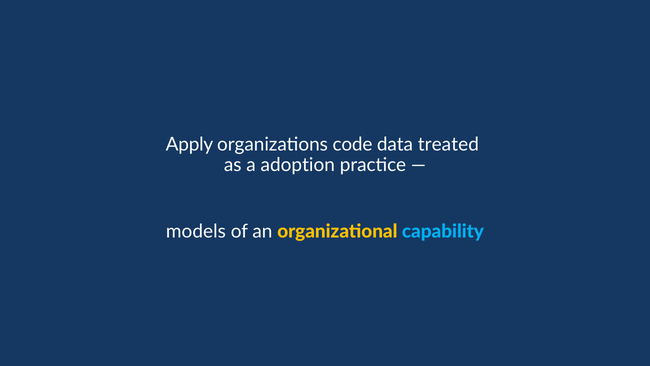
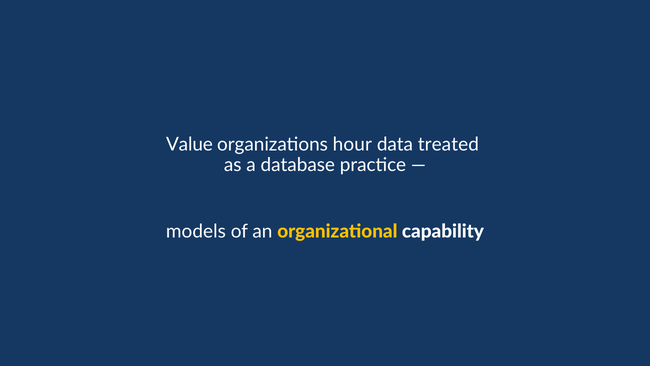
Apply: Apply -> Value
code: code -> hour
adoption: adoption -> database
capability colour: light blue -> white
